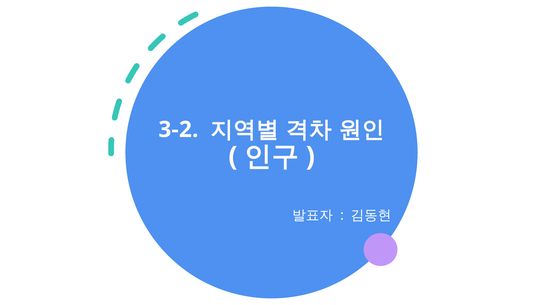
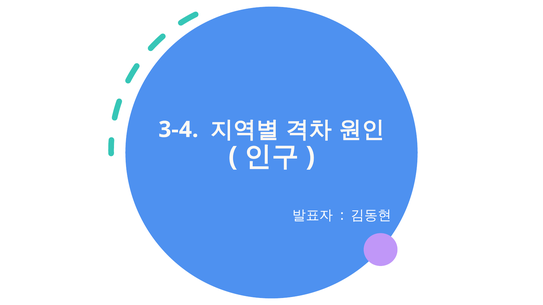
3-2: 3-2 -> 3-4
